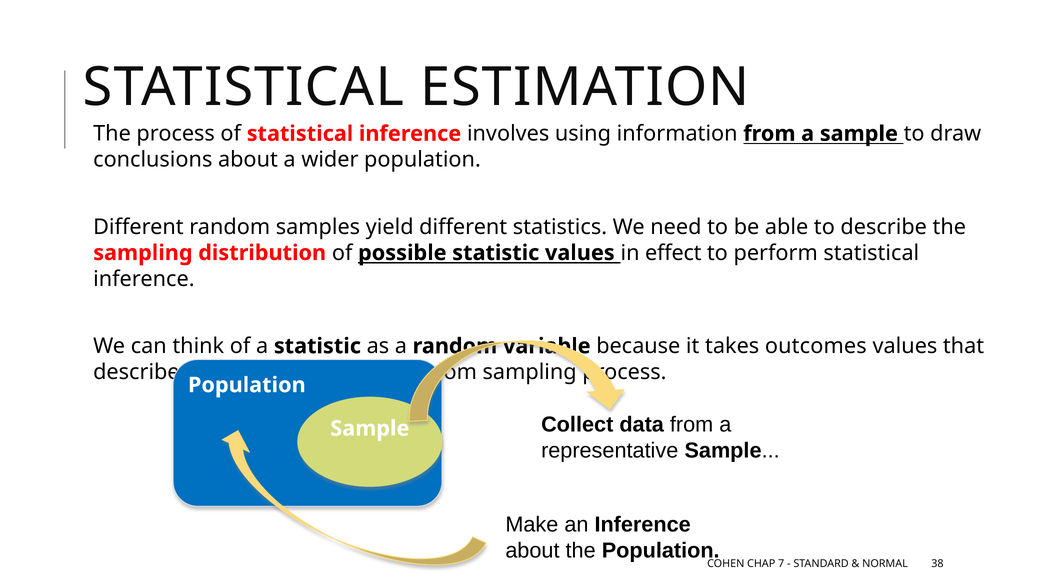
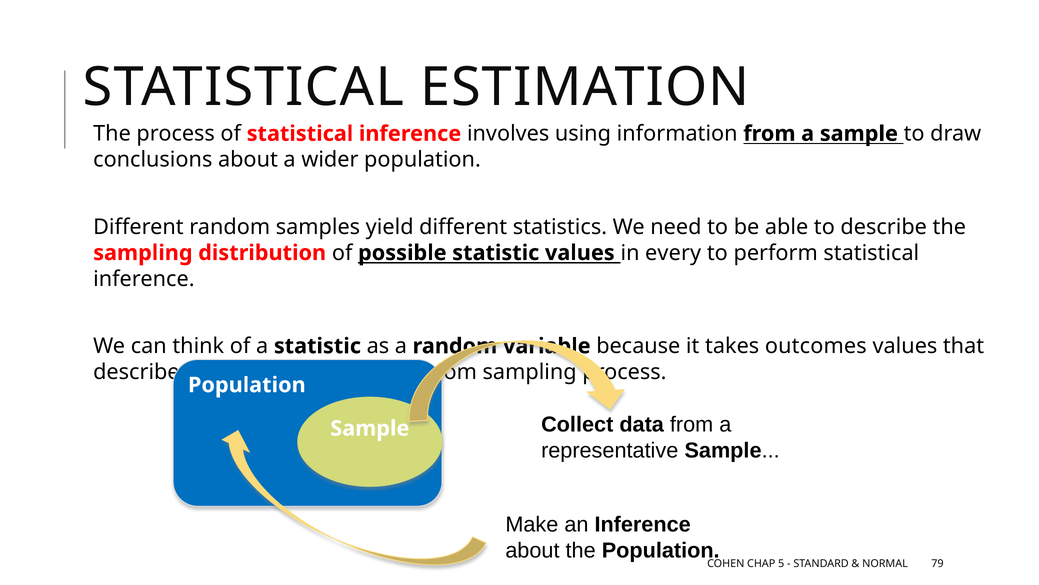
effect: effect -> every
7: 7 -> 5
38: 38 -> 79
